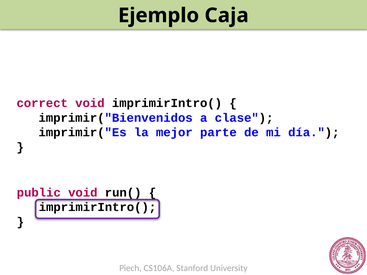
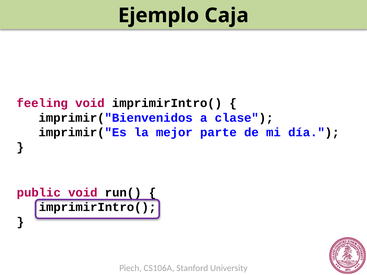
correct: correct -> feeling
